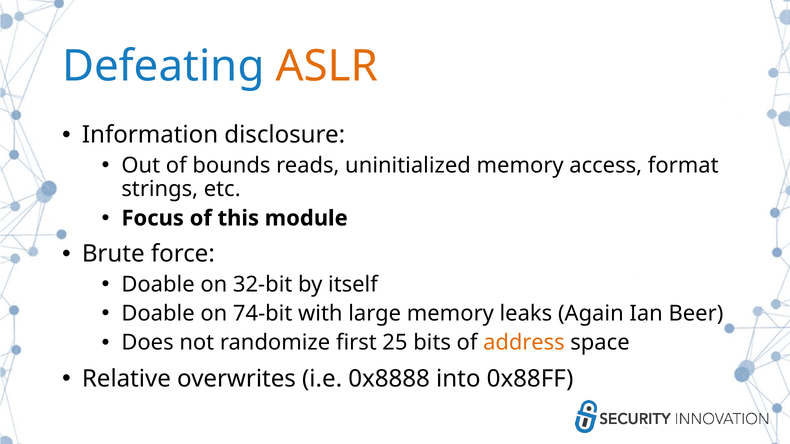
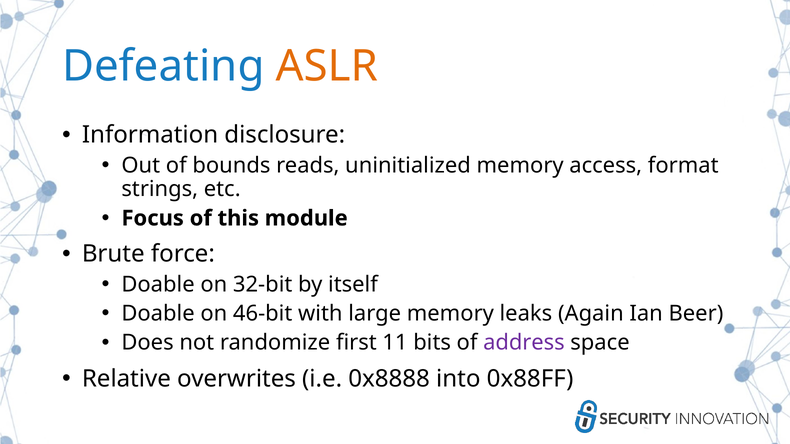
74-bit: 74-bit -> 46-bit
25: 25 -> 11
address colour: orange -> purple
